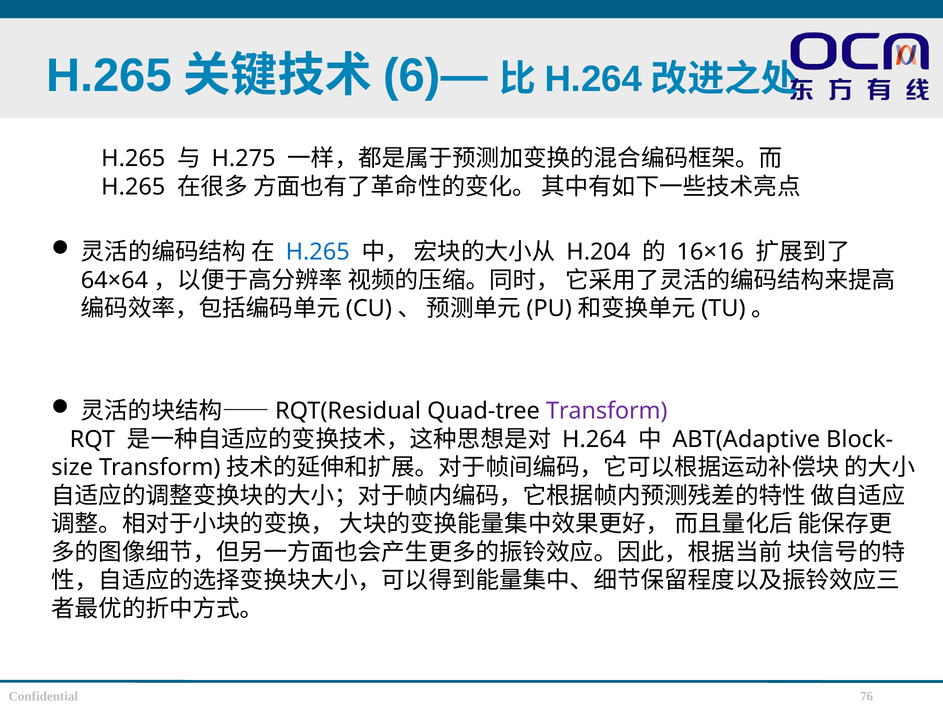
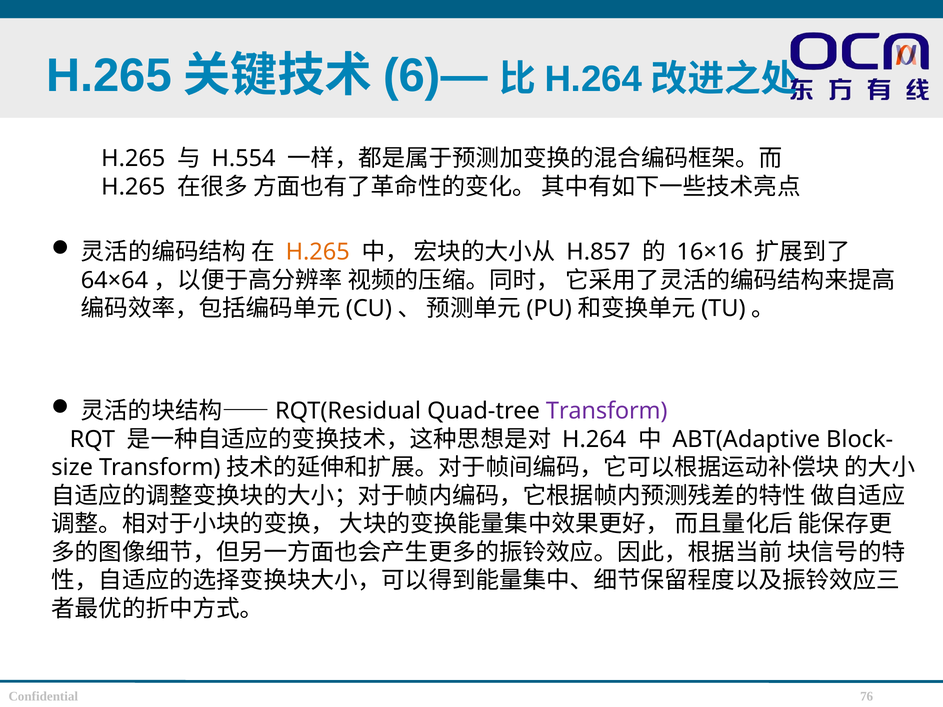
H.275: H.275 -> H.554
H.265 at (318, 252) colour: blue -> orange
H.204: H.204 -> H.857
